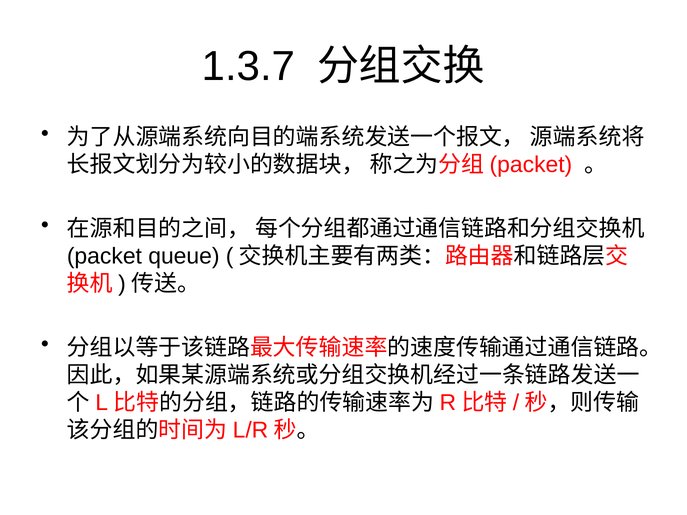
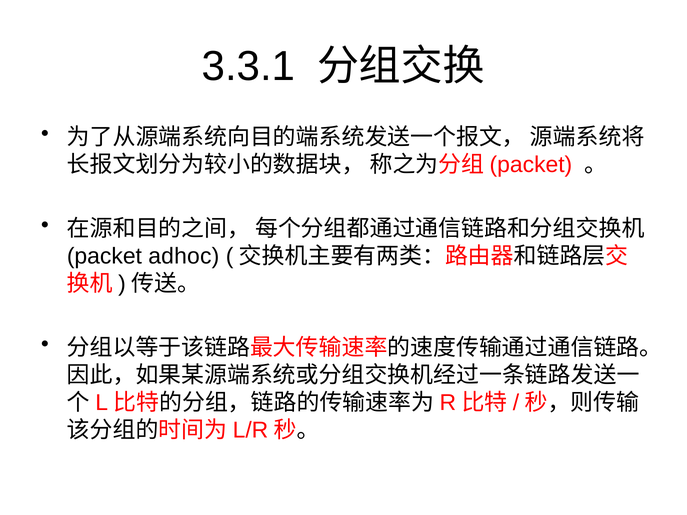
1.3.7: 1.3.7 -> 3.3.1
queue: queue -> adhoc
